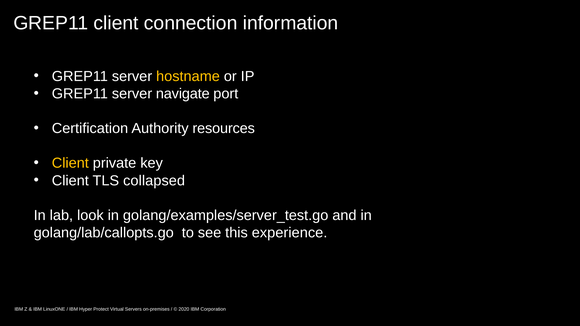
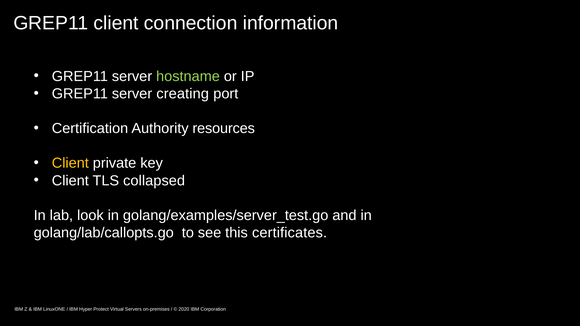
hostname colour: yellow -> light green
navigate: navigate -> creating
experience: experience -> certificates
